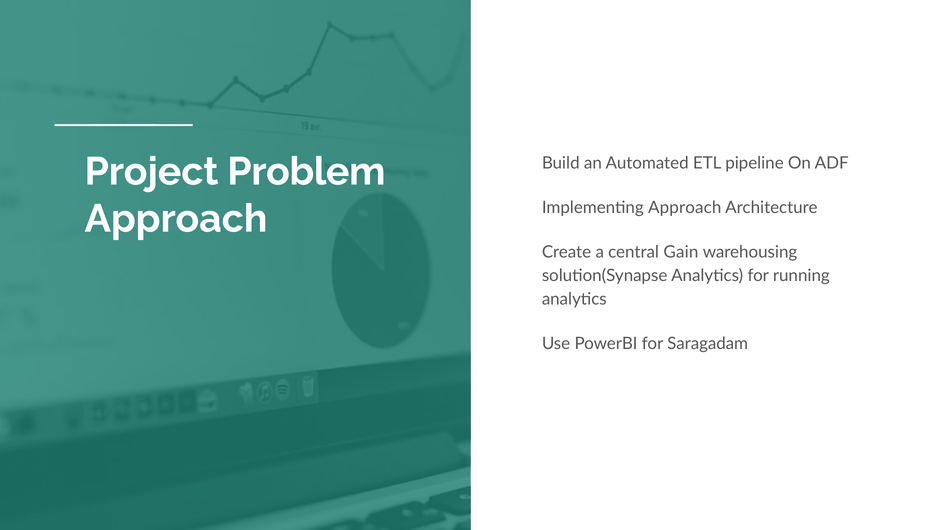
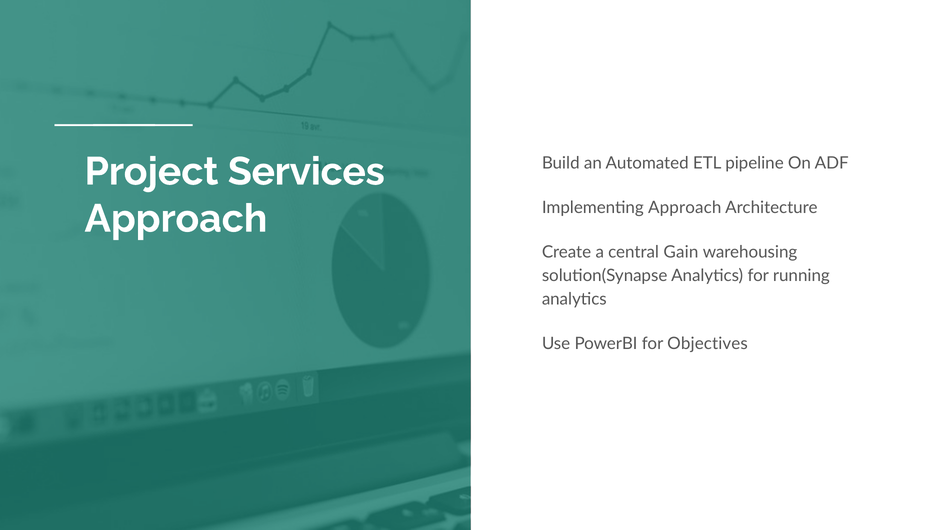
Problem: Problem -> Services
Saragadam: Saragadam -> Objectives
